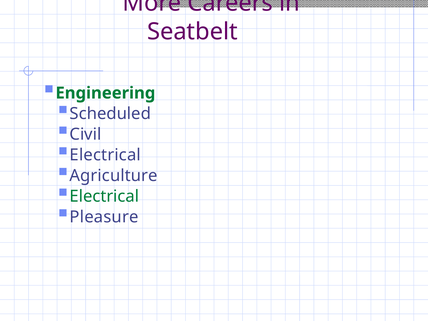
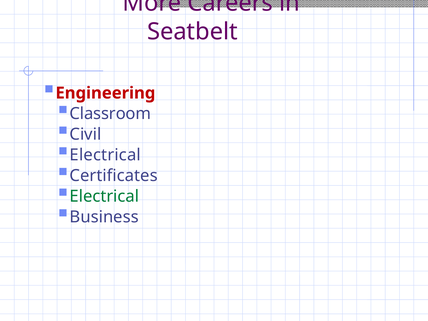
Engineering colour: green -> red
Scheduled: Scheduled -> Classroom
Agriculture: Agriculture -> Certificates
Pleasure: Pleasure -> Business
